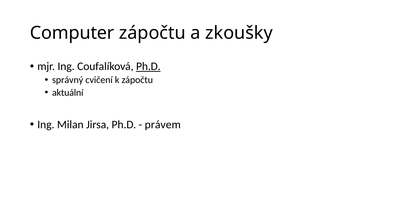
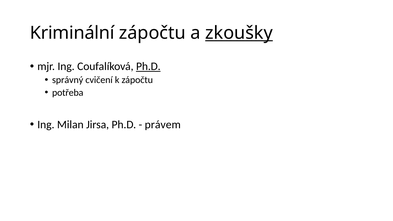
Computer: Computer -> Kriminální
zkoušky underline: none -> present
aktuální: aktuální -> potřeba
